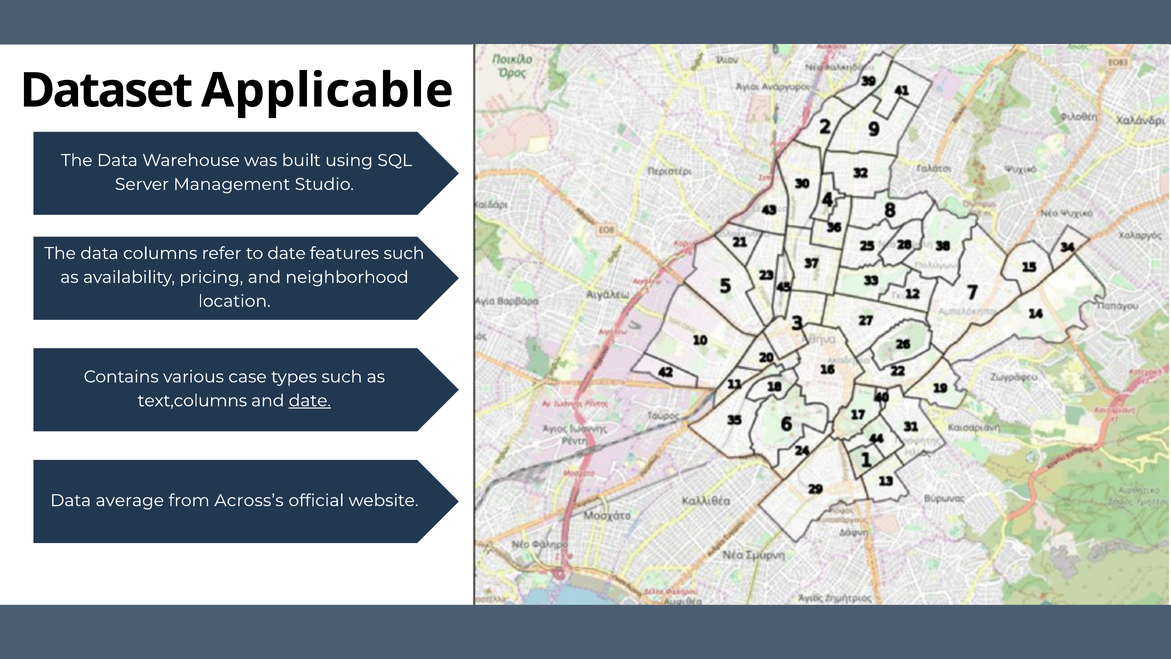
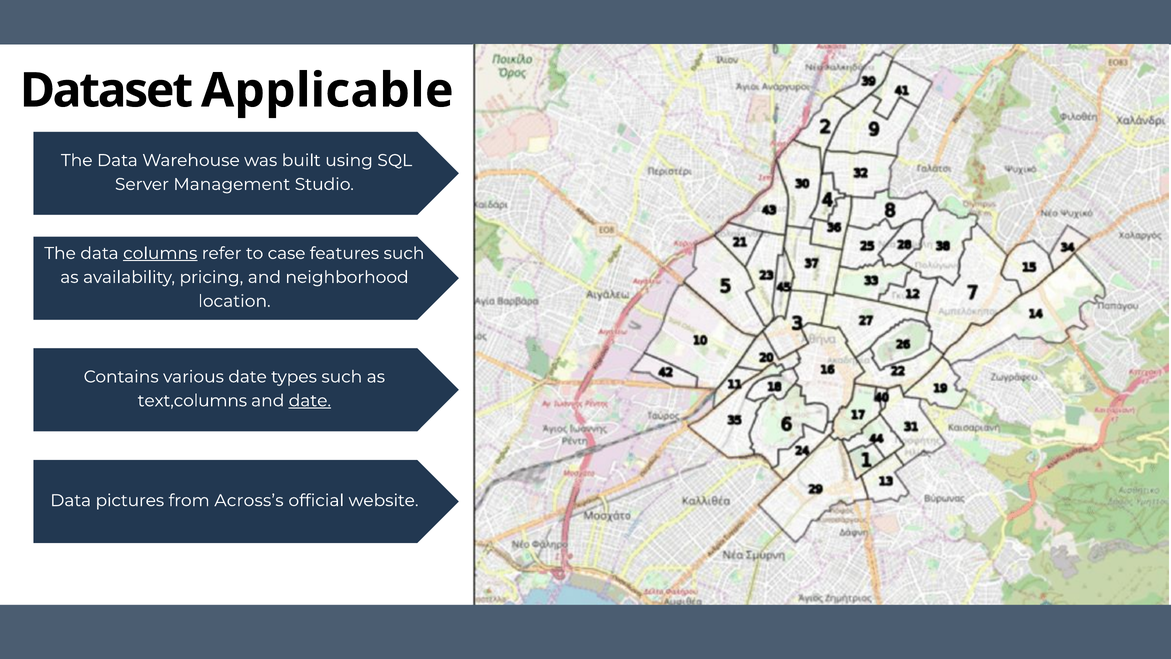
columns underline: none -> present
to date: date -> case
various case: case -> date
average: average -> pictures
